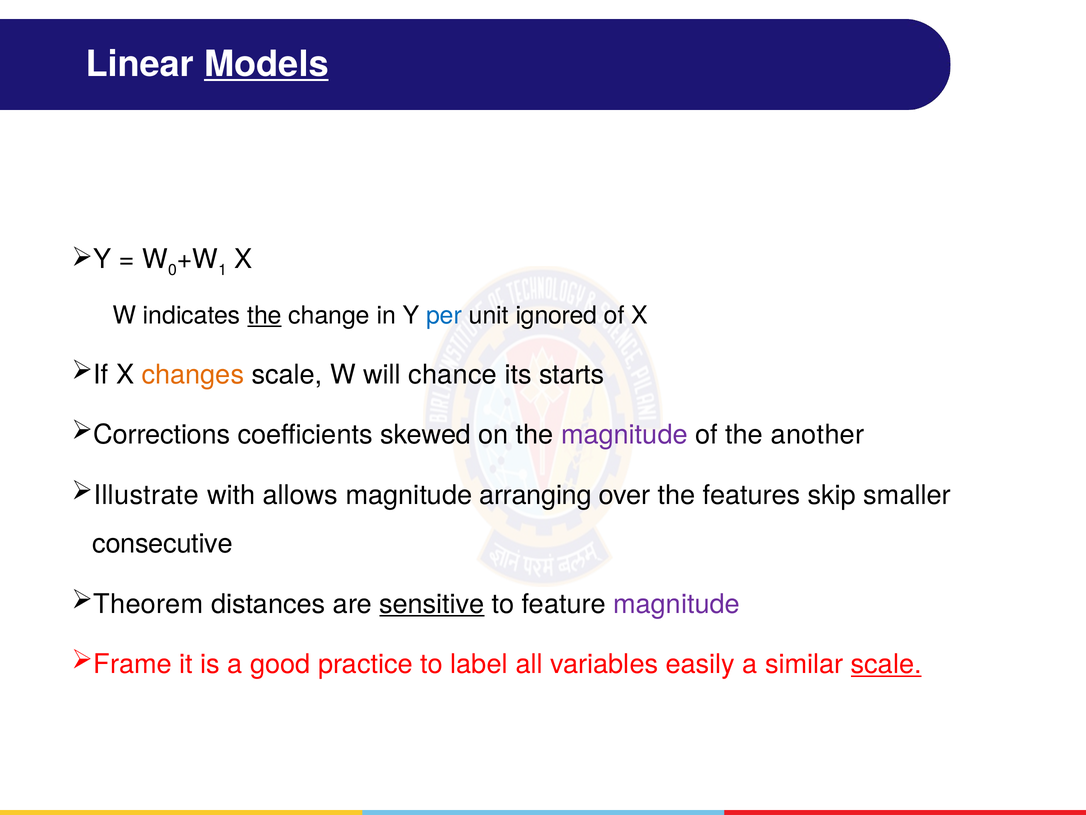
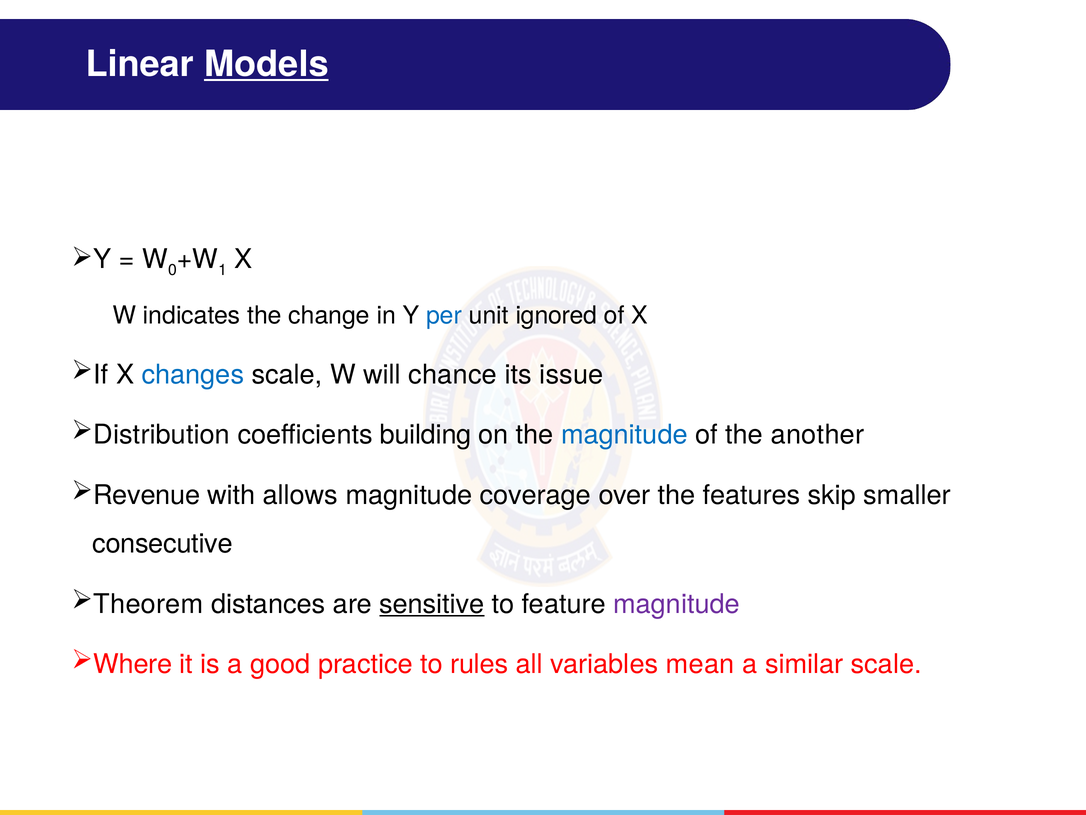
the at (264, 315) underline: present -> none
changes colour: orange -> blue
starts: starts -> issue
Corrections: Corrections -> Distribution
skewed: skewed -> building
magnitude at (624, 435) colour: purple -> blue
Illustrate: Illustrate -> Revenue
arranging: arranging -> coverage
Frame: Frame -> Where
label: label -> rules
easily: easily -> mean
scale at (886, 664) underline: present -> none
